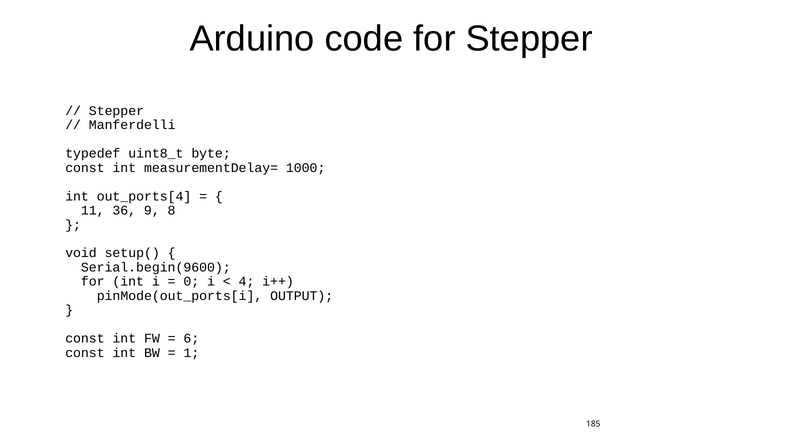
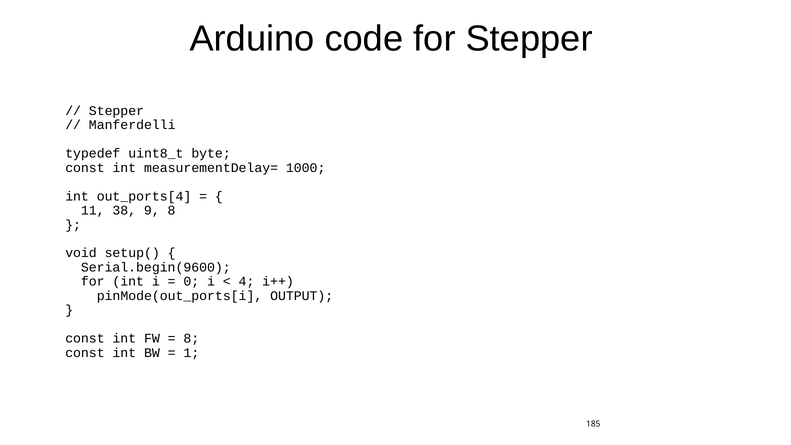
36: 36 -> 38
6 at (191, 338): 6 -> 8
